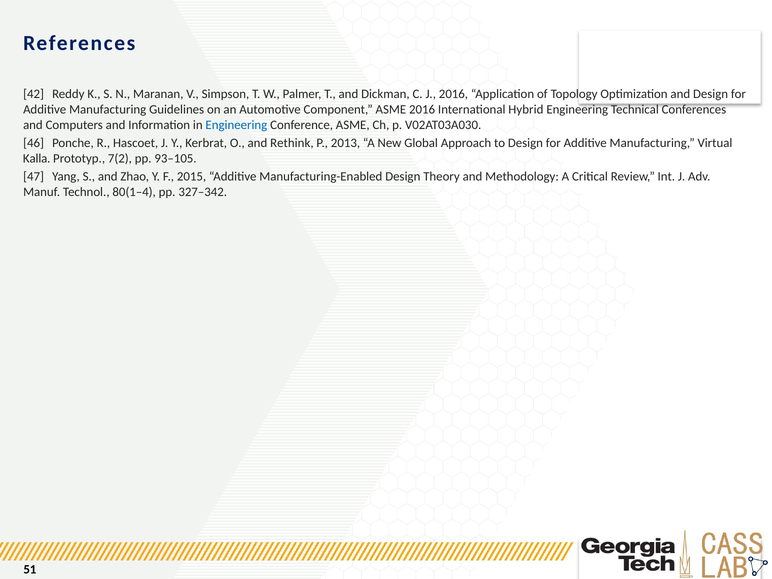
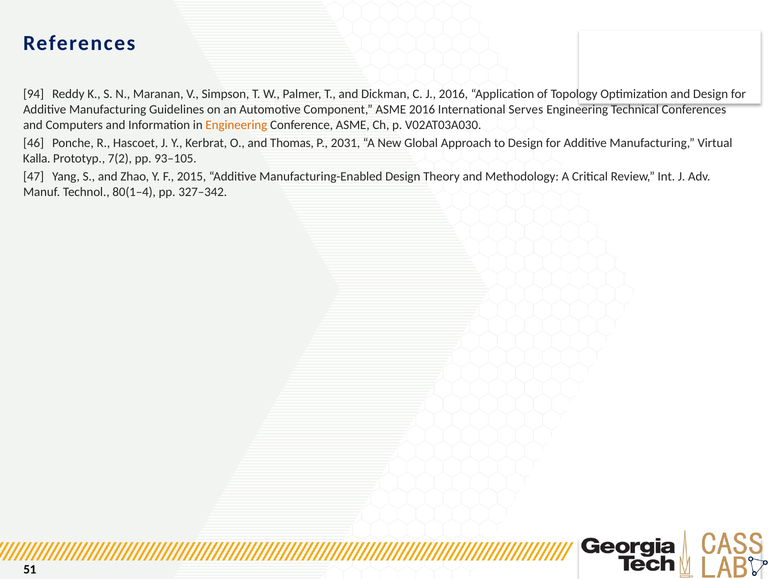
42: 42 -> 94
Hybrid: Hybrid -> Serves
Engineering at (236, 125) colour: blue -> orange
Rethink: Rethink -> Thomas
2013: 2013 -> 2031
